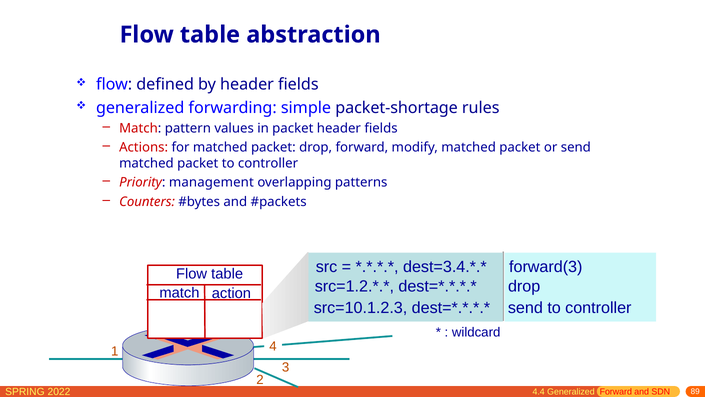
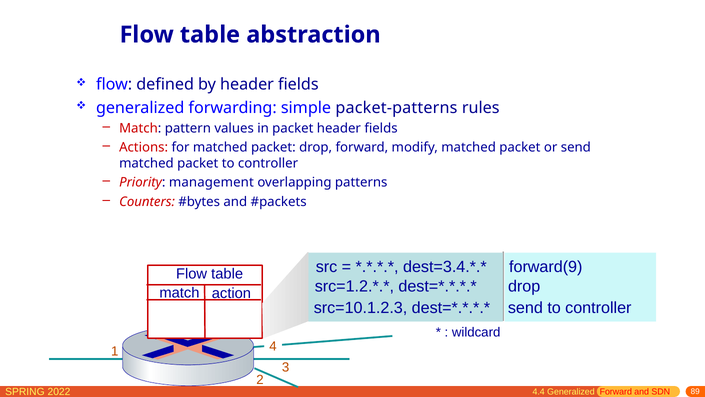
packet-shortage: packet-shortage -> packet-patterns
forward(3: forward(3 -> forward(9
